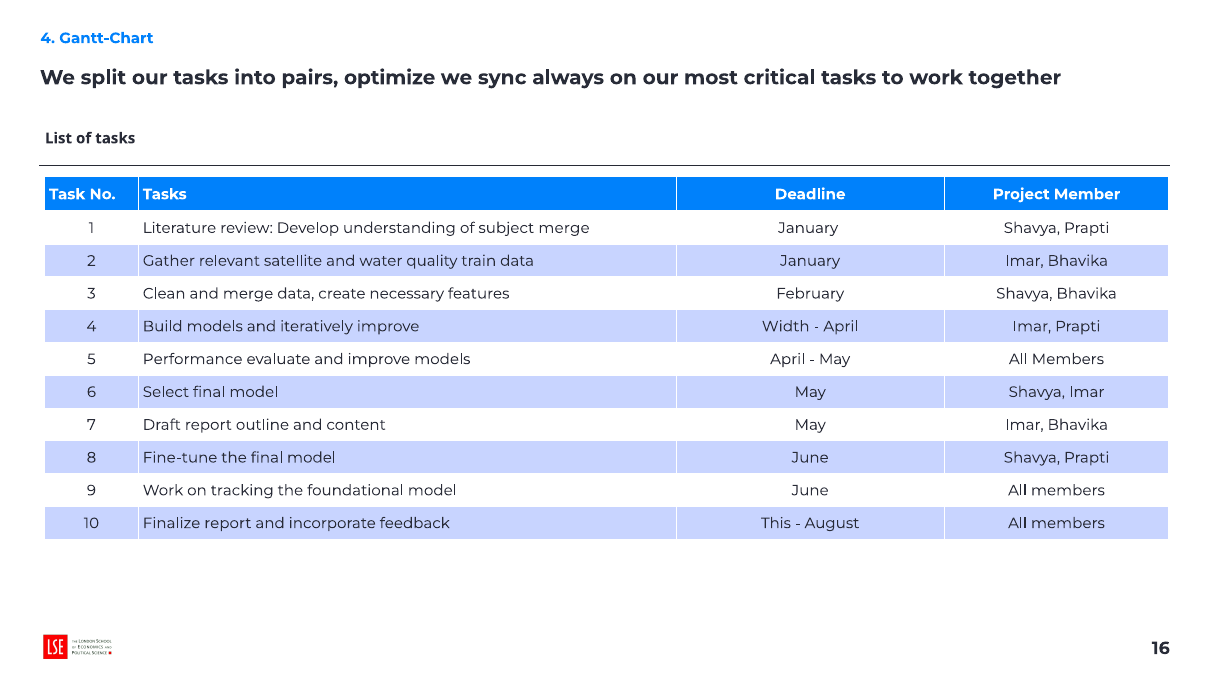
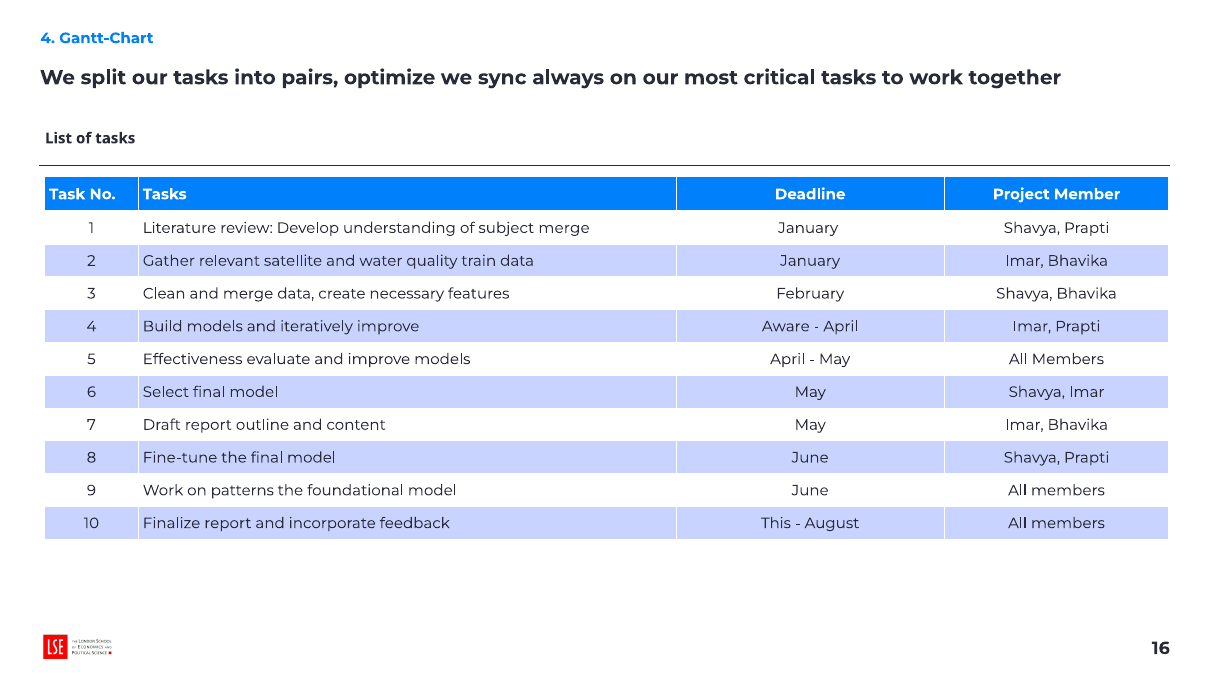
Width: Width -> Aware
Performance: Performance -> Effectiveness
tracking: tracking -> patterns
